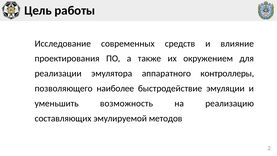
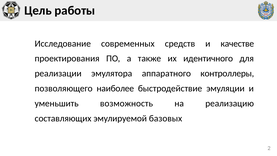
влияние: влияние -> качестве
окружением: окружением -> идентичного
методов: методов -> базовых
